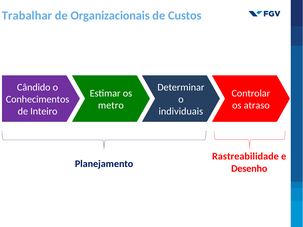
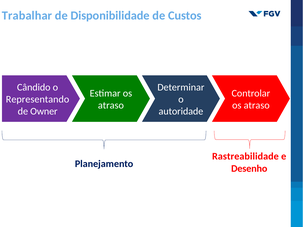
Organizacionais: Organizacionais -> Disponibilidade
Conhecimentos: Conhecimentos -> Representando
metro at (111, 105): metro -> atraso
Inteiro: Inteiro -> Owner
individuais: individuais -> autoridade
